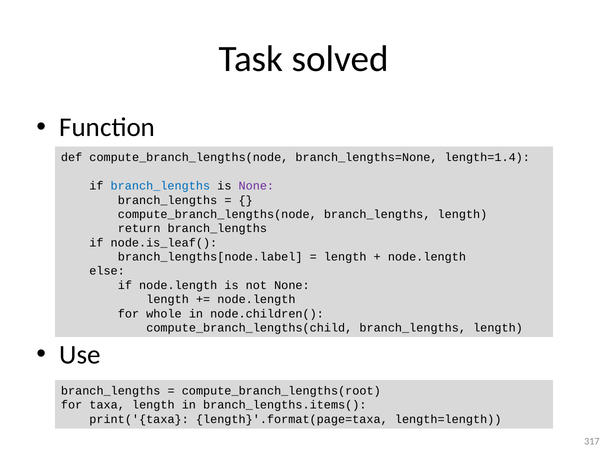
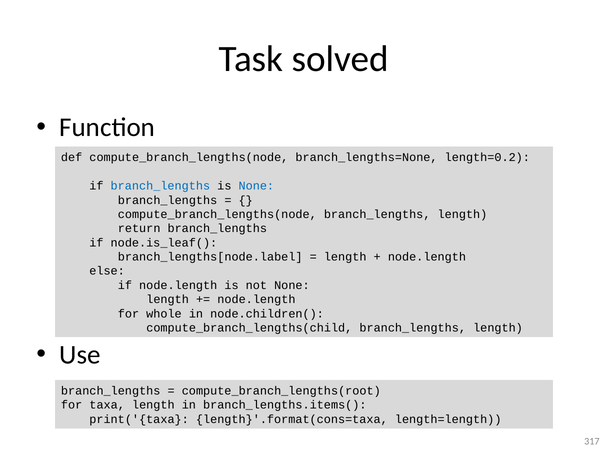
length=1.4: length=1.4 -> length=0.2
None at (256, 186) colour: purple -> blue
length}'.format(page=taxa: length}'.format(page=taxa -> length}'.format(cons=taxa
